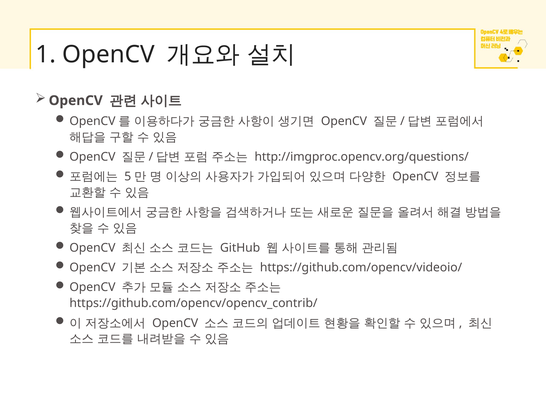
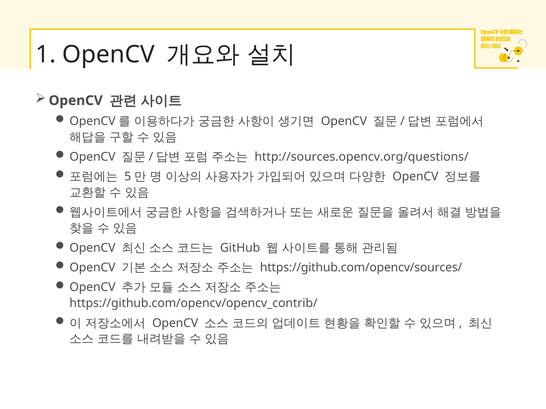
http://imgproc.opencv.org/questions/: http://imgproc.opencv.org/questions/ -> http://sources.opencv.org/questions/
https://github.com/opencv/videoio/: https://github.com/opencv/videoio/ -> https://github.com/opencv/sources/
